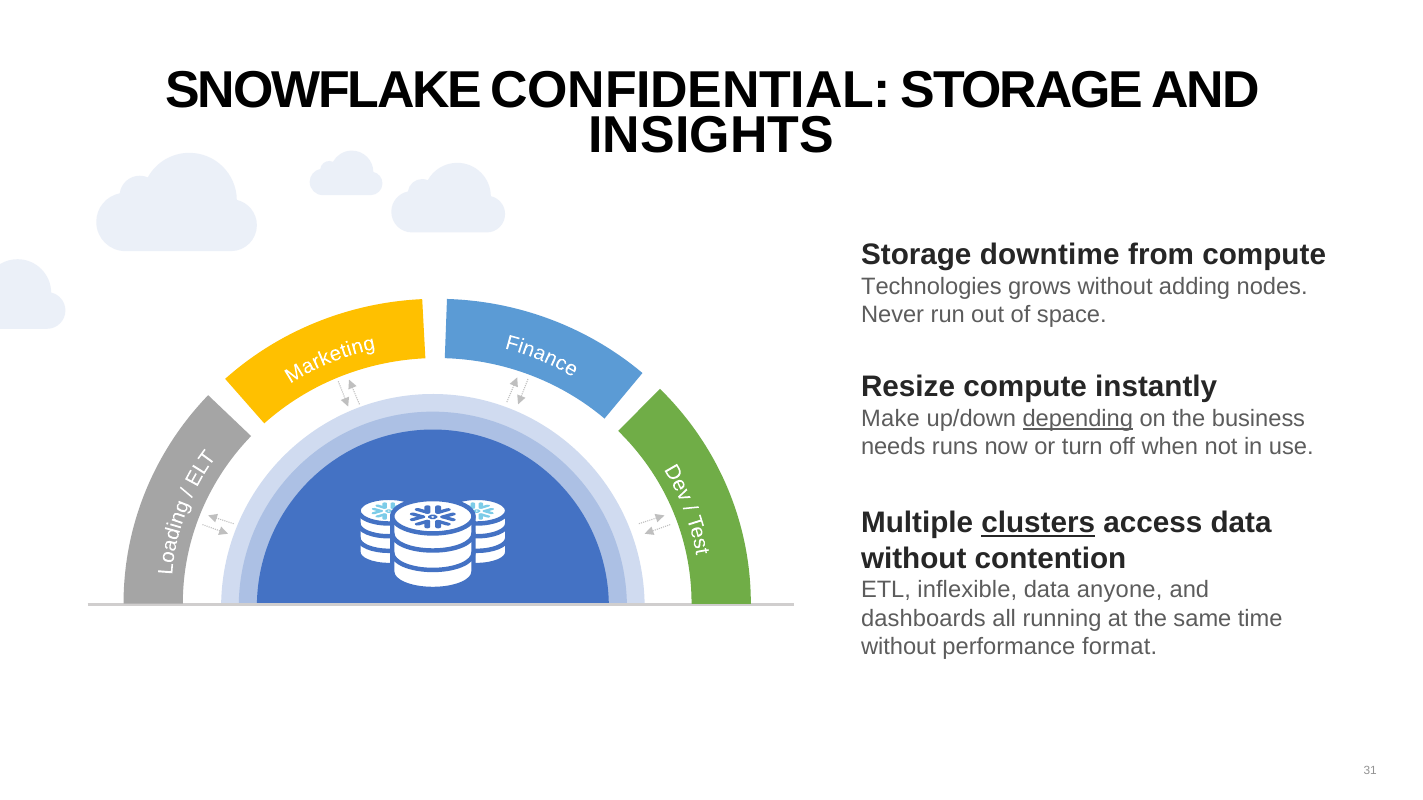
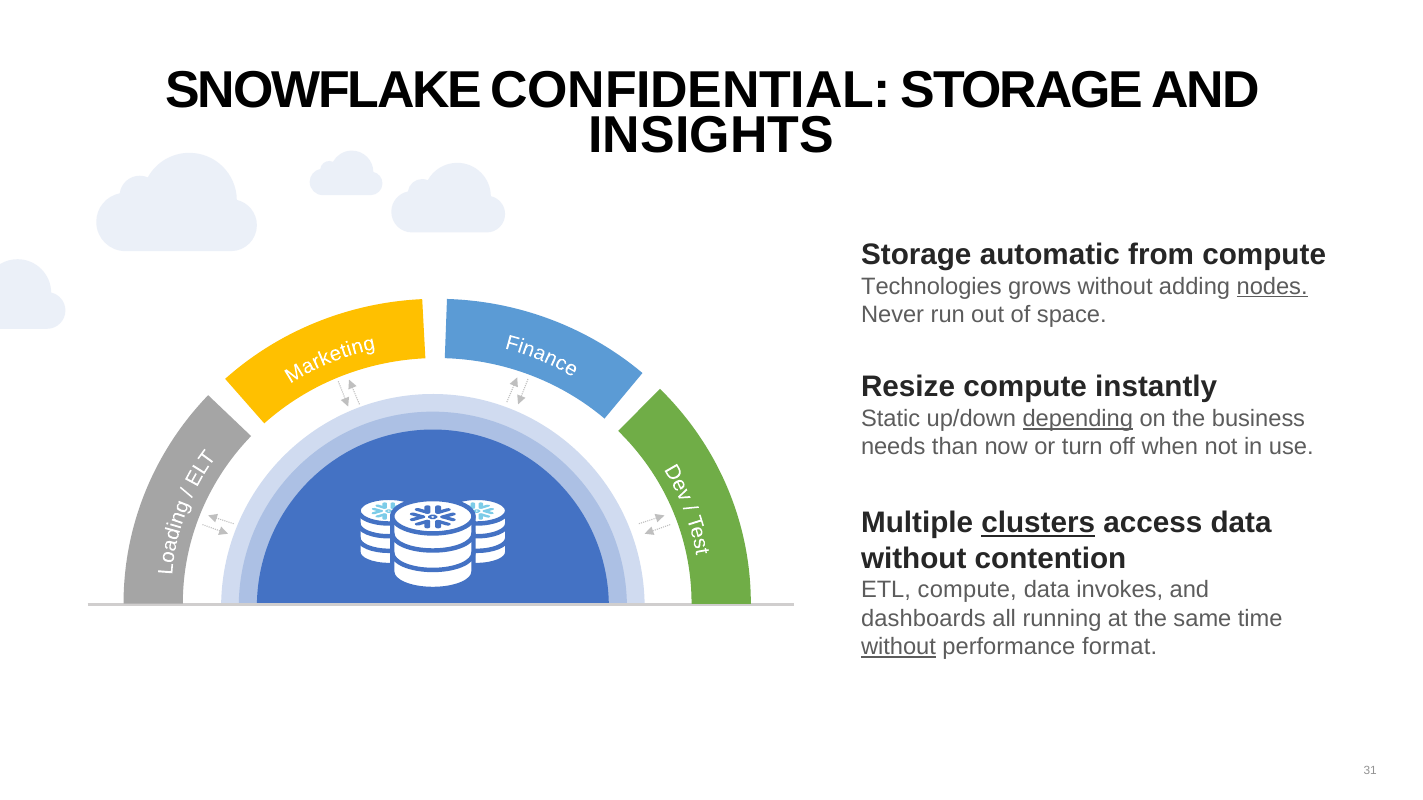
downtime: downtime -> automatic
nodes underline: none -> present
Make: Make -> Static
runs: runs -> than
ETL inflexible: inflexible -> compute
anyone: anyone -> invokes
without at (899, 647) underline: none -> present
